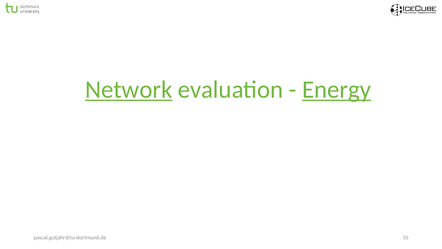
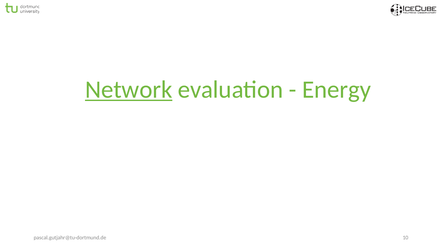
Energy underline: present -> none
